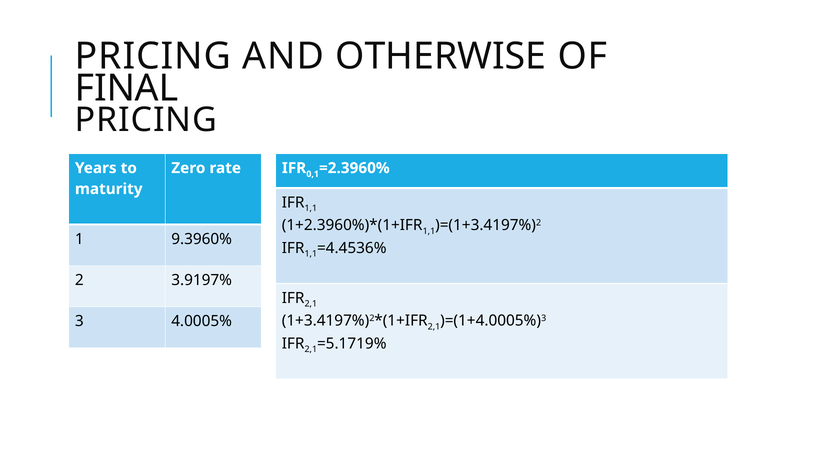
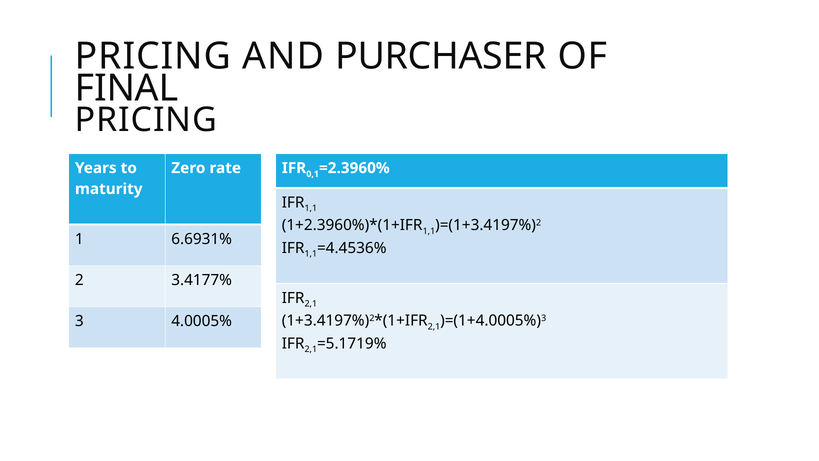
OTHERWISE: OTHERWISE -> PURCHASER
9.3960%: 9.3960% -> 6.6931%
3.9197%: 3.9197% -> 3.4177%
